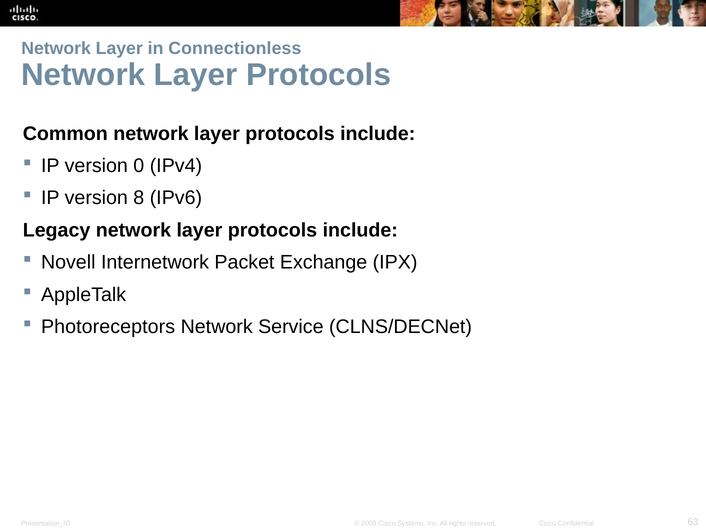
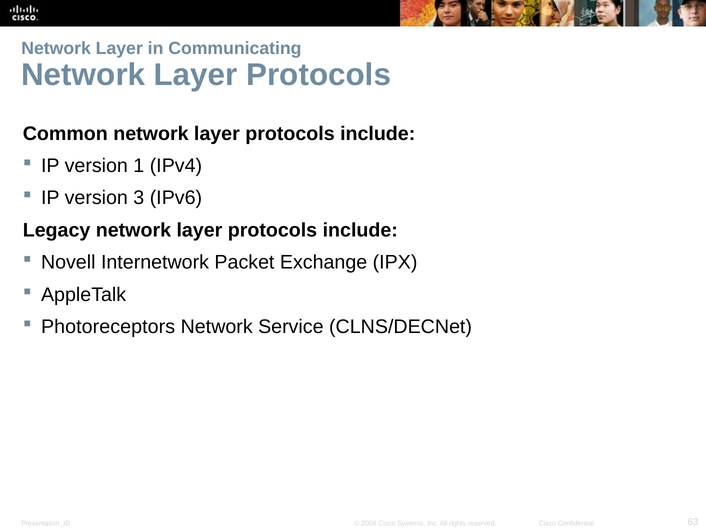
Connectionless: Connectionless -> Communicating
0: 0 -> 1
8: 8 -> 3
